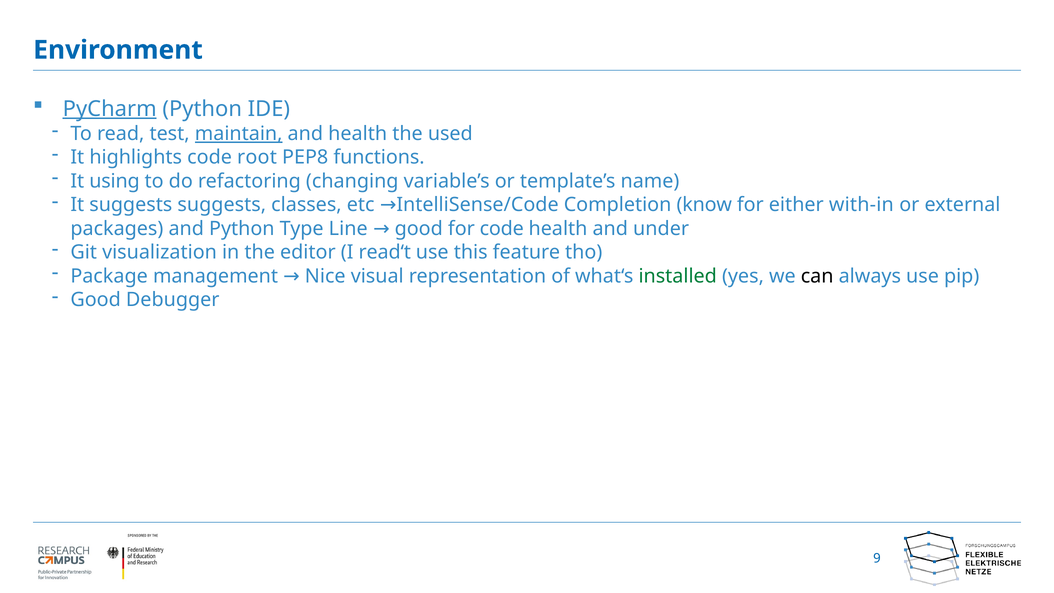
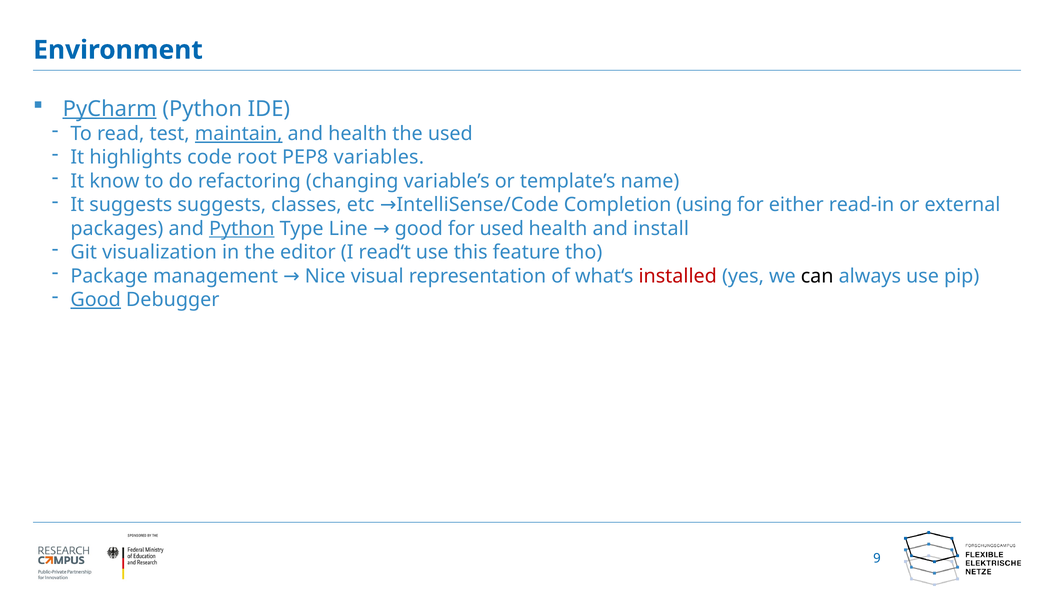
functions: functions -> variables
using: using -> know
know: know -> using
with-in: with-in -> read-in
Python at (242, 229) underline: none -> present
for code: code -> used
under: under -> install
installed colour: green -> red
Good at (96, 300) underline: none -> present
